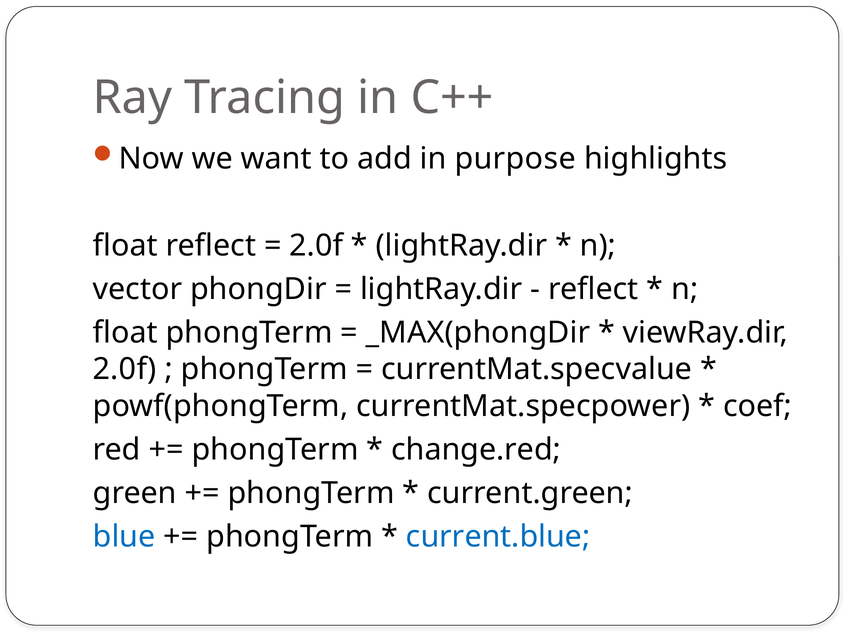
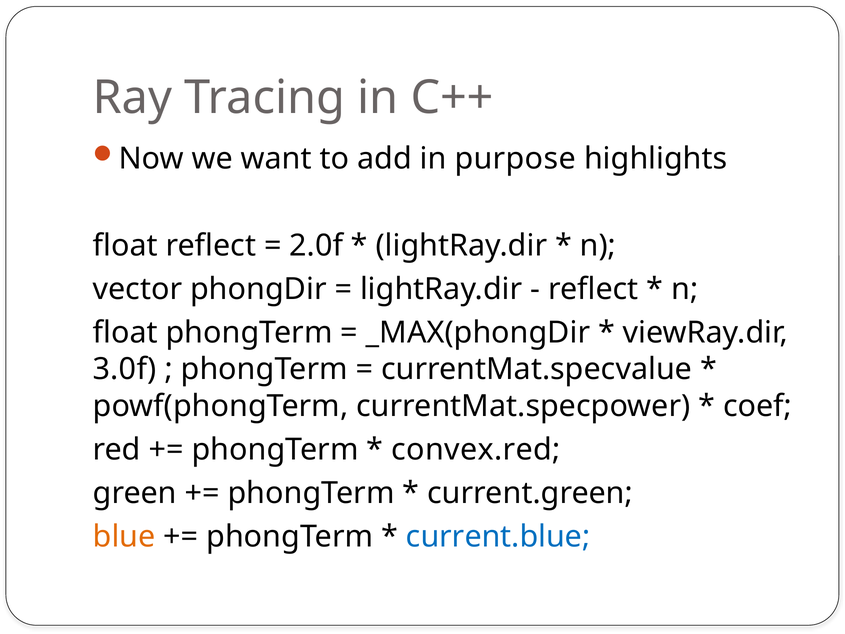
2.0f at (125, 369): 2.0f -> 3.0f
change.red: change.red -> convex.red
blue colour: blue -> orange
